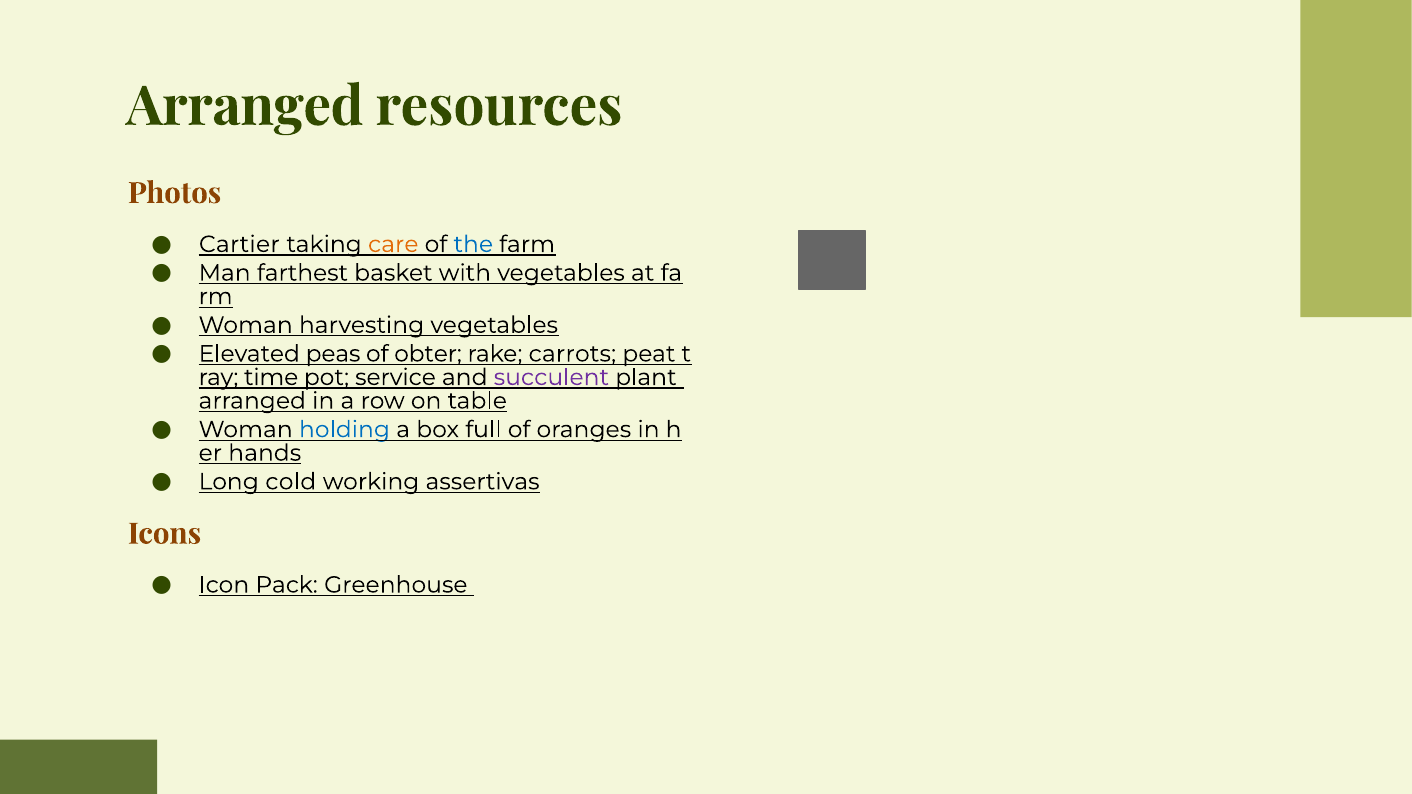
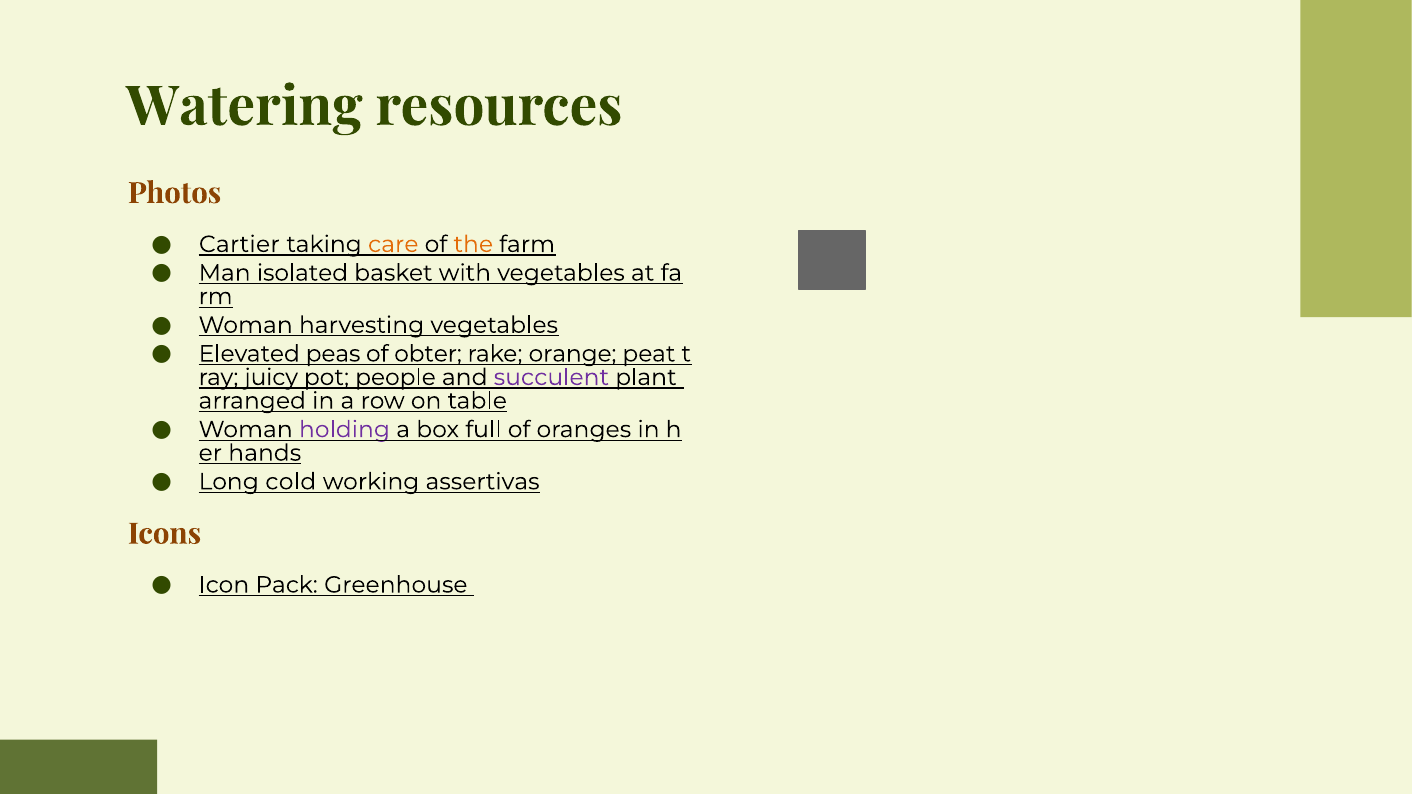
Arranged at (245, 107): Arranged -> Watering
the colour: blue -> orange
farthest: farthest -> isolated
carrots: carrots -> orange
time: time -> juicy
service: service -> people
holding colour: blue -> purple
